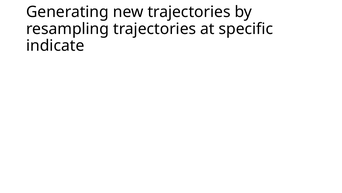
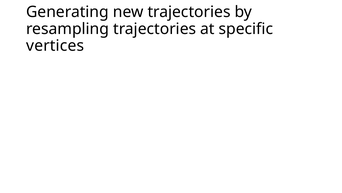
indicate: indicate -> vertices
